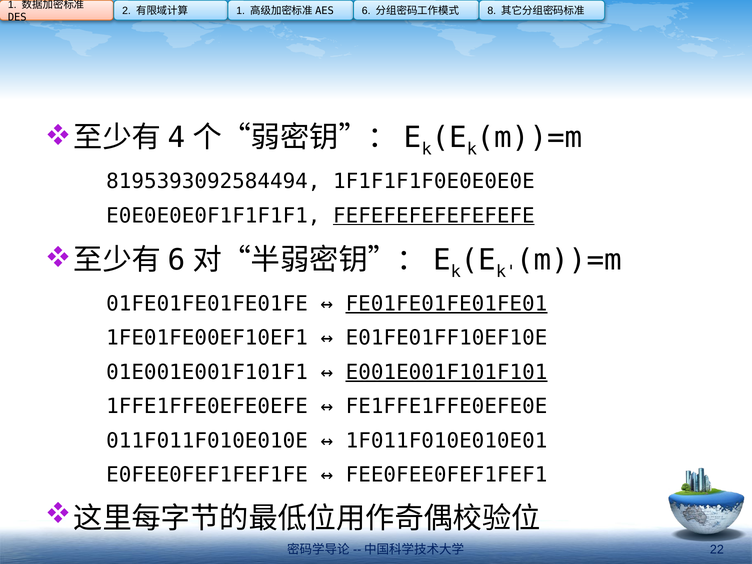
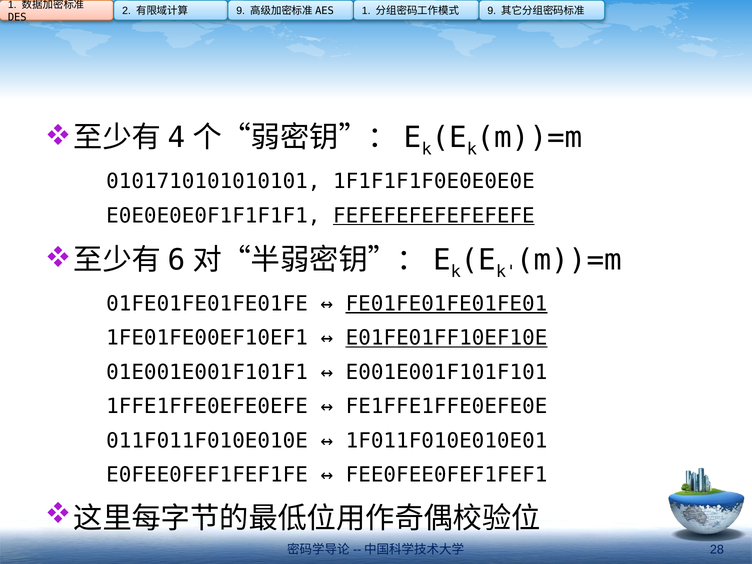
1 at (241, 11): 1 -> 9
6 at (366, 11): 6 -> 1
8 at (492, 11): 8 -> 9
8195393092584494: 8195393092584494 -> 0101710101010101
E01FE01FF10EF10E underline: none -> present
E001E001F101F101 underline: present -> none
22: 22 -> 28
